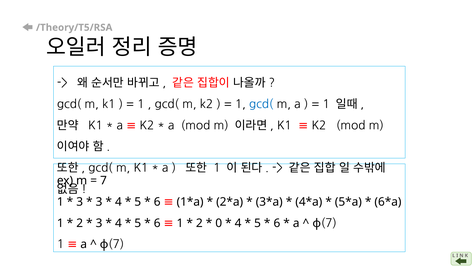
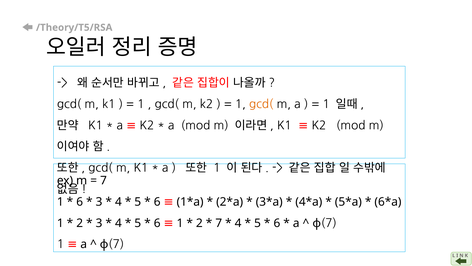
gcd( at (261, 104) colour: blue -> orange
3 at (80, 201): 3 -> 6
0 at (219, 223): 0 -> 7
